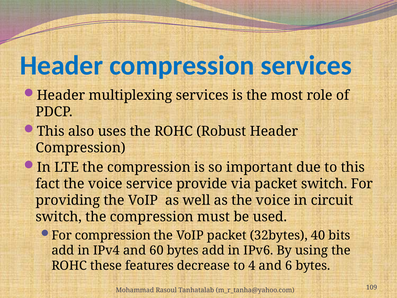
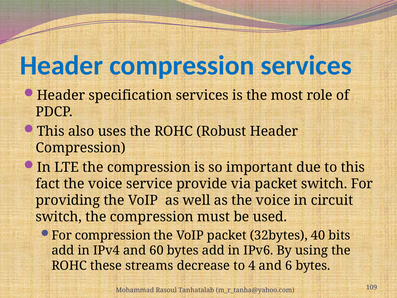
multiplexing: multiplexing -> specification
features: features -> streams
